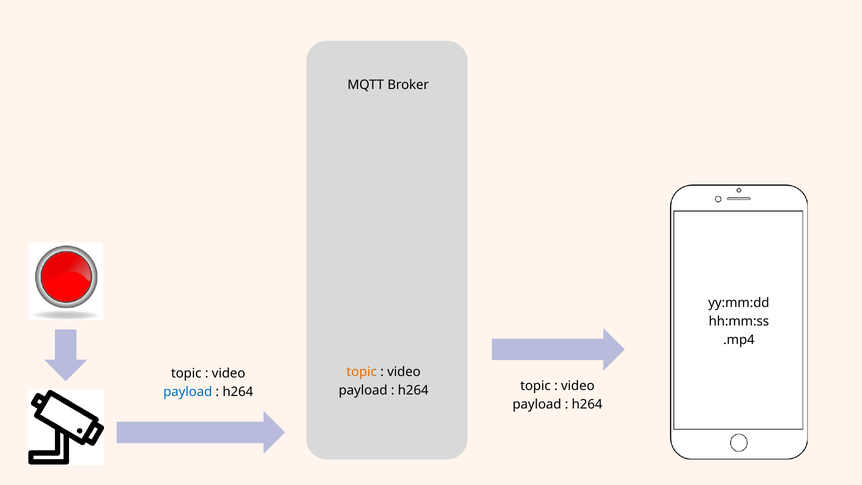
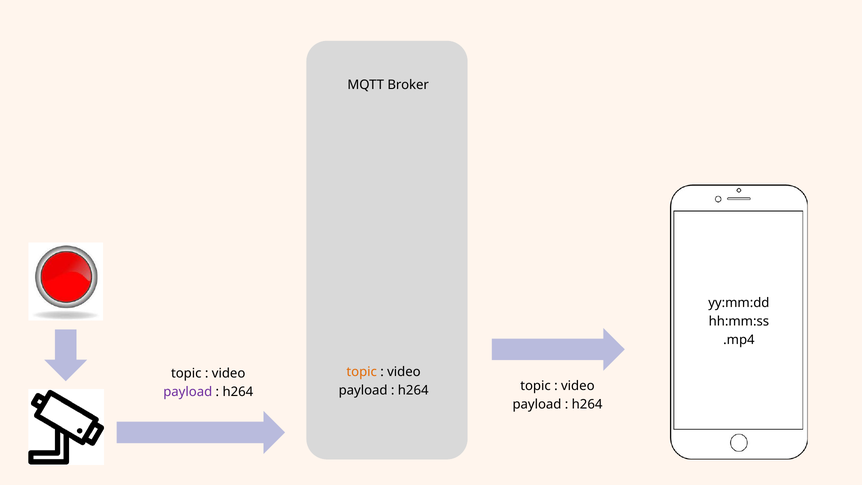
payload at (188, 392) colour: blue -> purple
